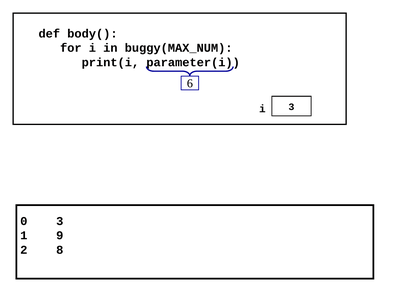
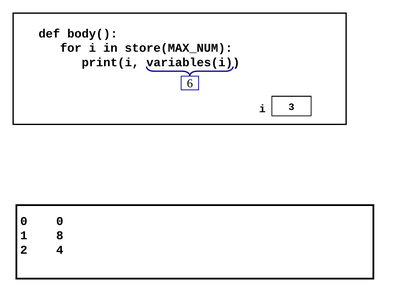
buggy(MAX_NUM: buggy(MAX_NUM -> store(MAX_NUM
parameter(i: parameter(i -> variables(i
0 3: 3 -> 0
9: 9 -> 8
8: 8 -> 4
